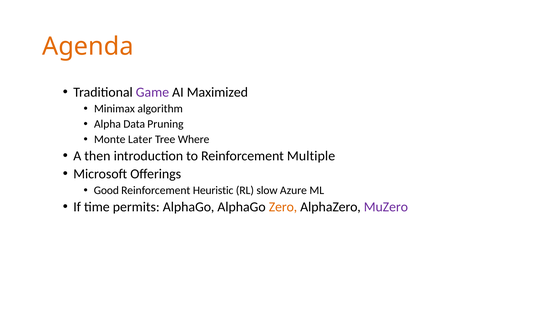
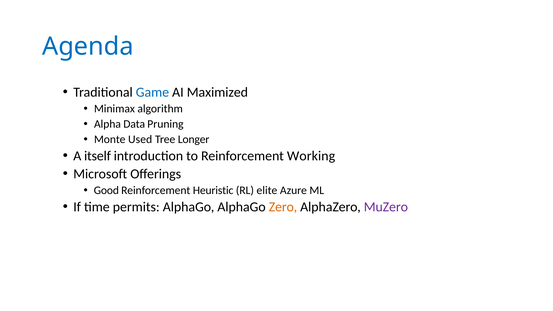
Agenda colour: orange -> blue
Game colour: purple -> blue
Later: Later -> Used
Where: Where -> Longer
then: then -> itself
Multiple: Multiple -> Working
slow: slow -> elite
